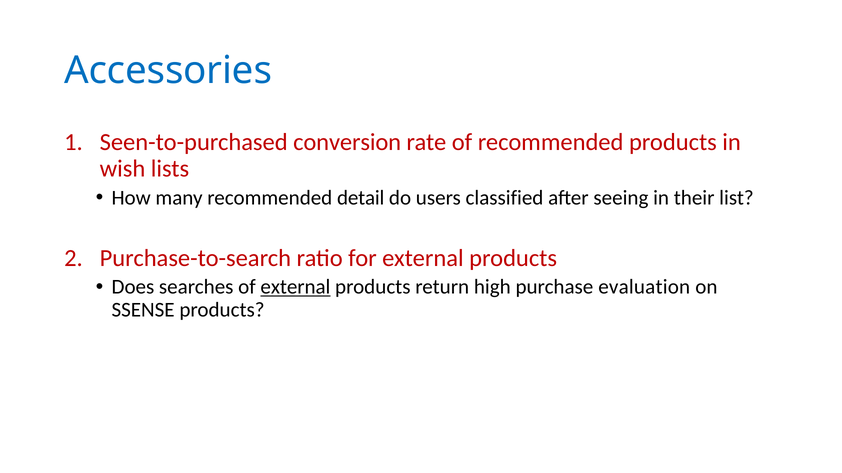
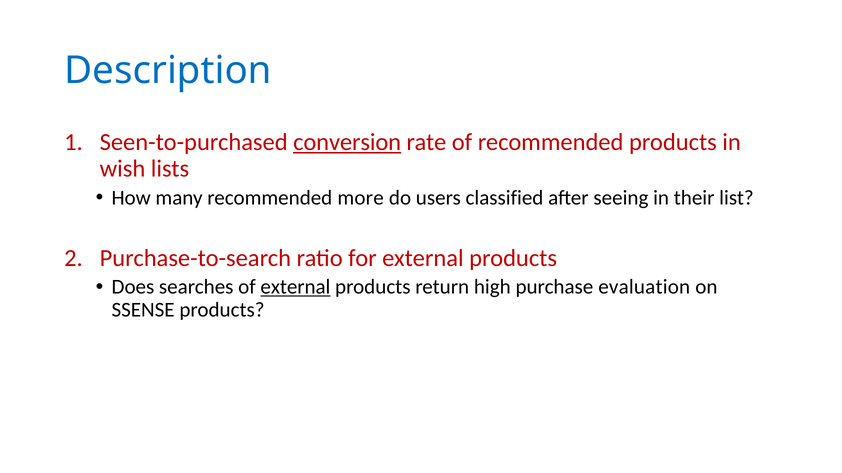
Accessories: Accessories -> Description
conversion underline: none -> present
detail: detail -> more
